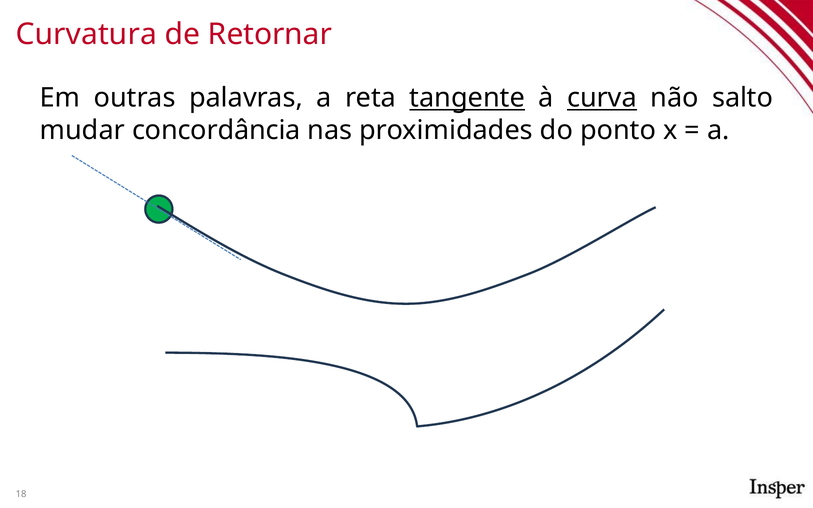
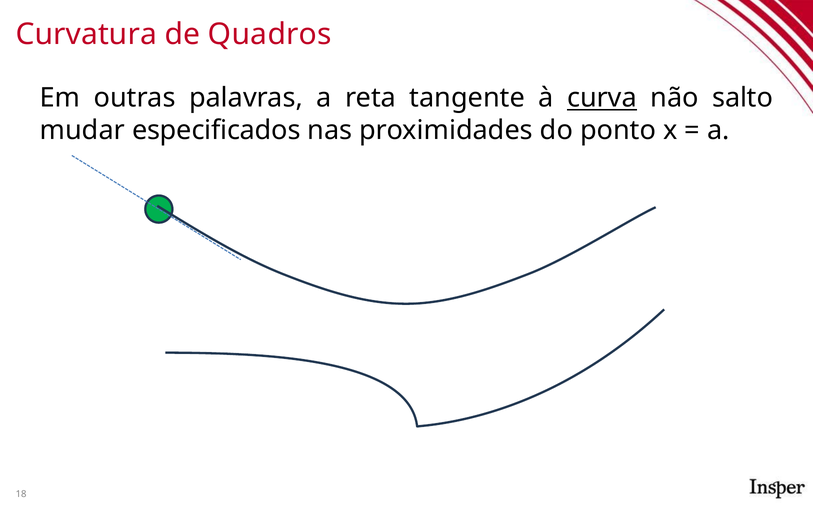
Retornar: Retornar -> Quadros
tangente underline: present -> none
concordância: concordância -> especificados
